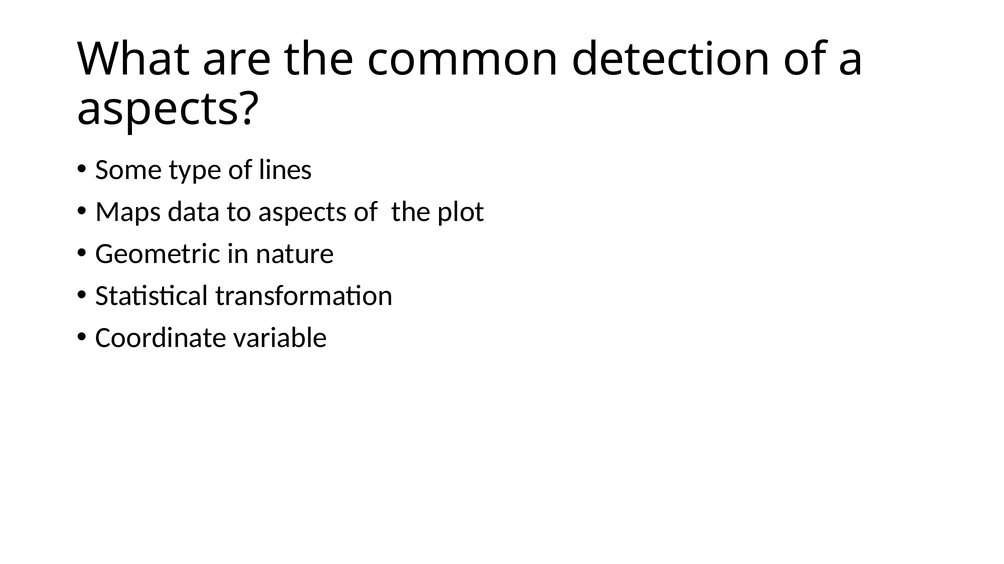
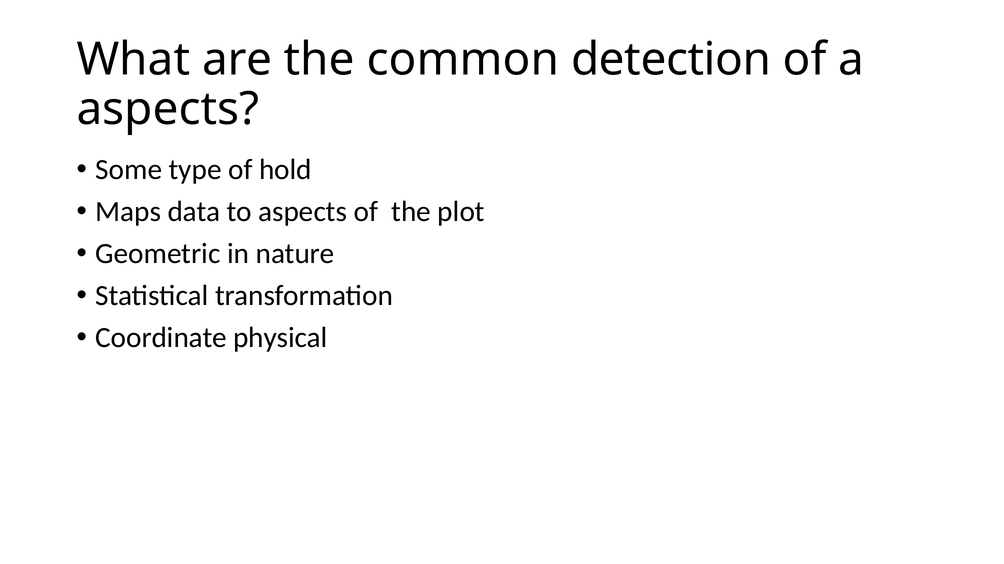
lines: lines -> hold
variable: variable -> physical
